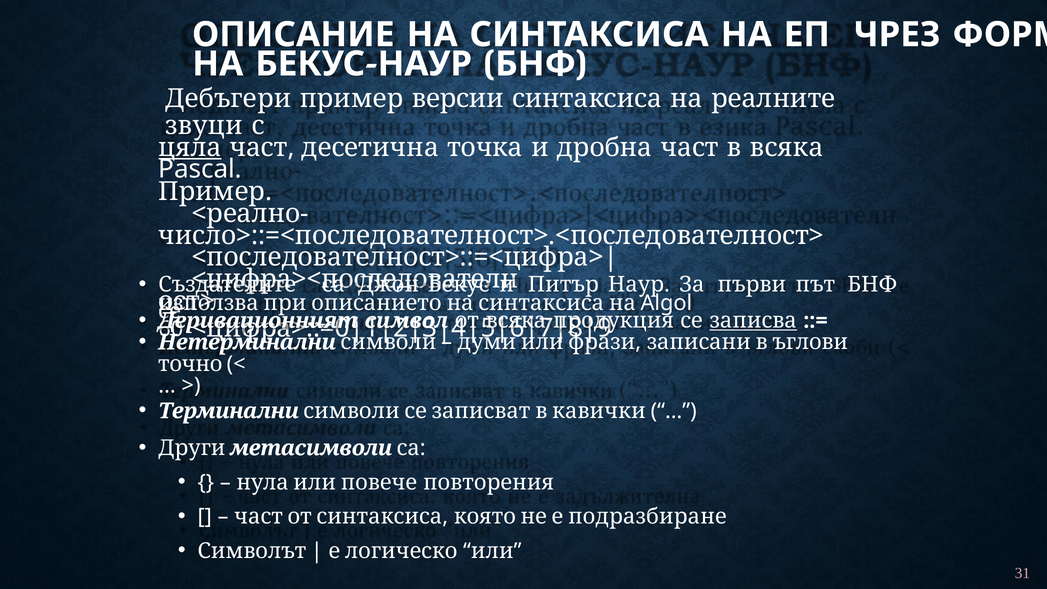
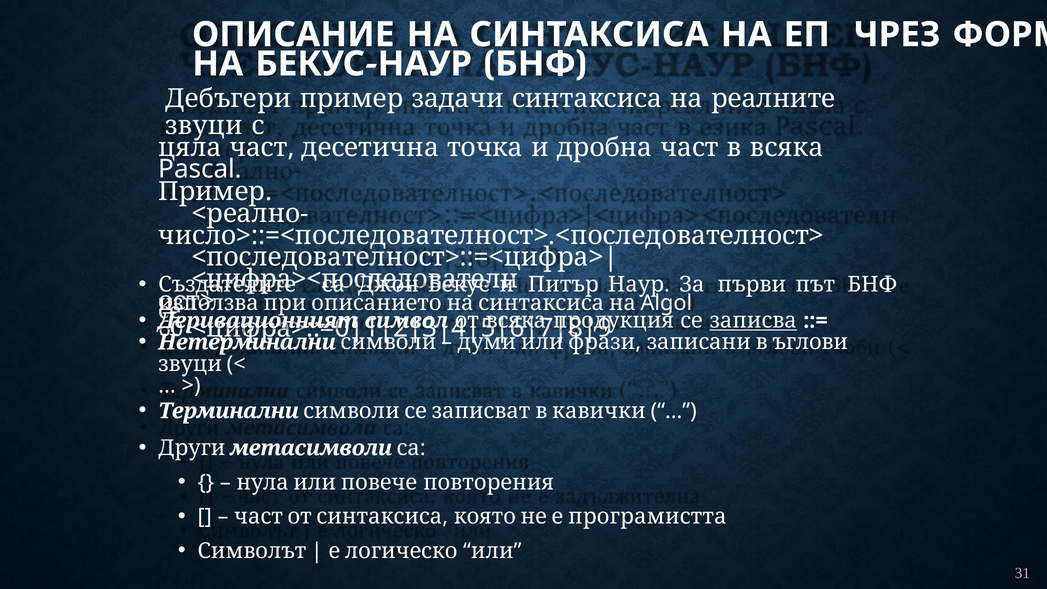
версии: версии -> задачи
цяла underline: present -> none
точно at (190, 364): точно -> звуци
подразбиране: подразбиране -> програмистта
